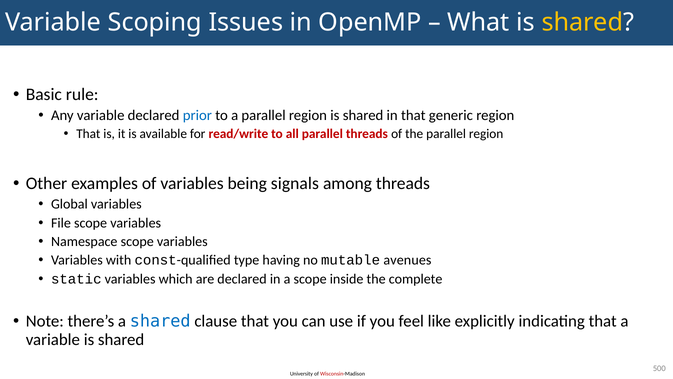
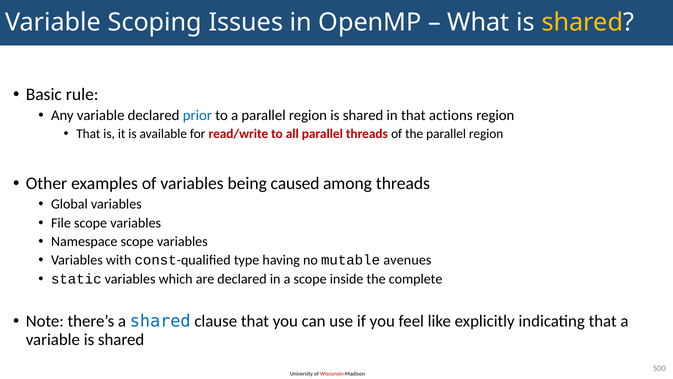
generic: generic -> actions
signals: signals -> caused
